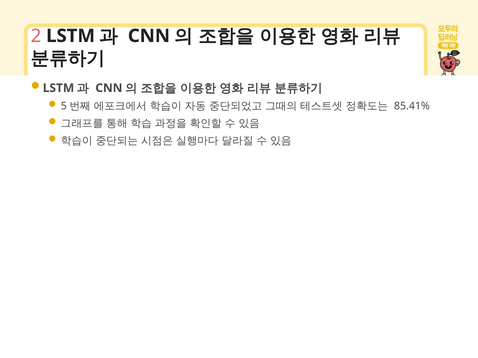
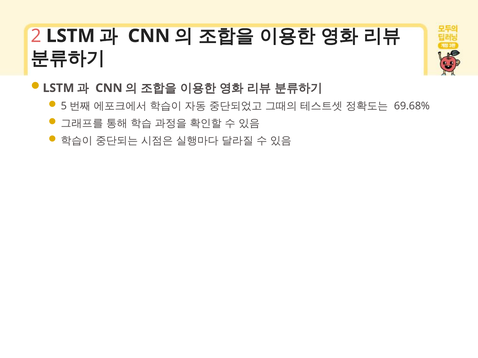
85.41%: 85.41% -> 69.68%
